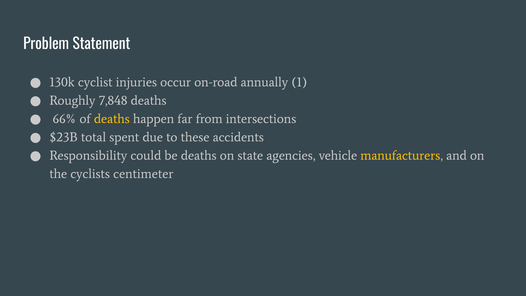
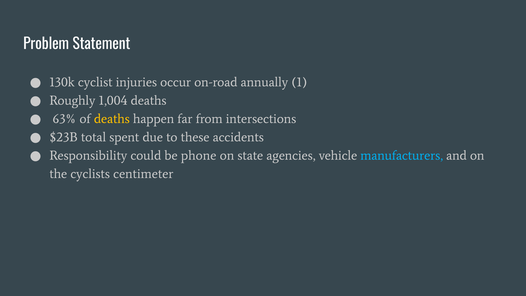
7,848: 7,848 -> 1,004
66%: 66% -> 63%
be deaths: deaths -> phone
manufacturers colour: yellow -> light blue
